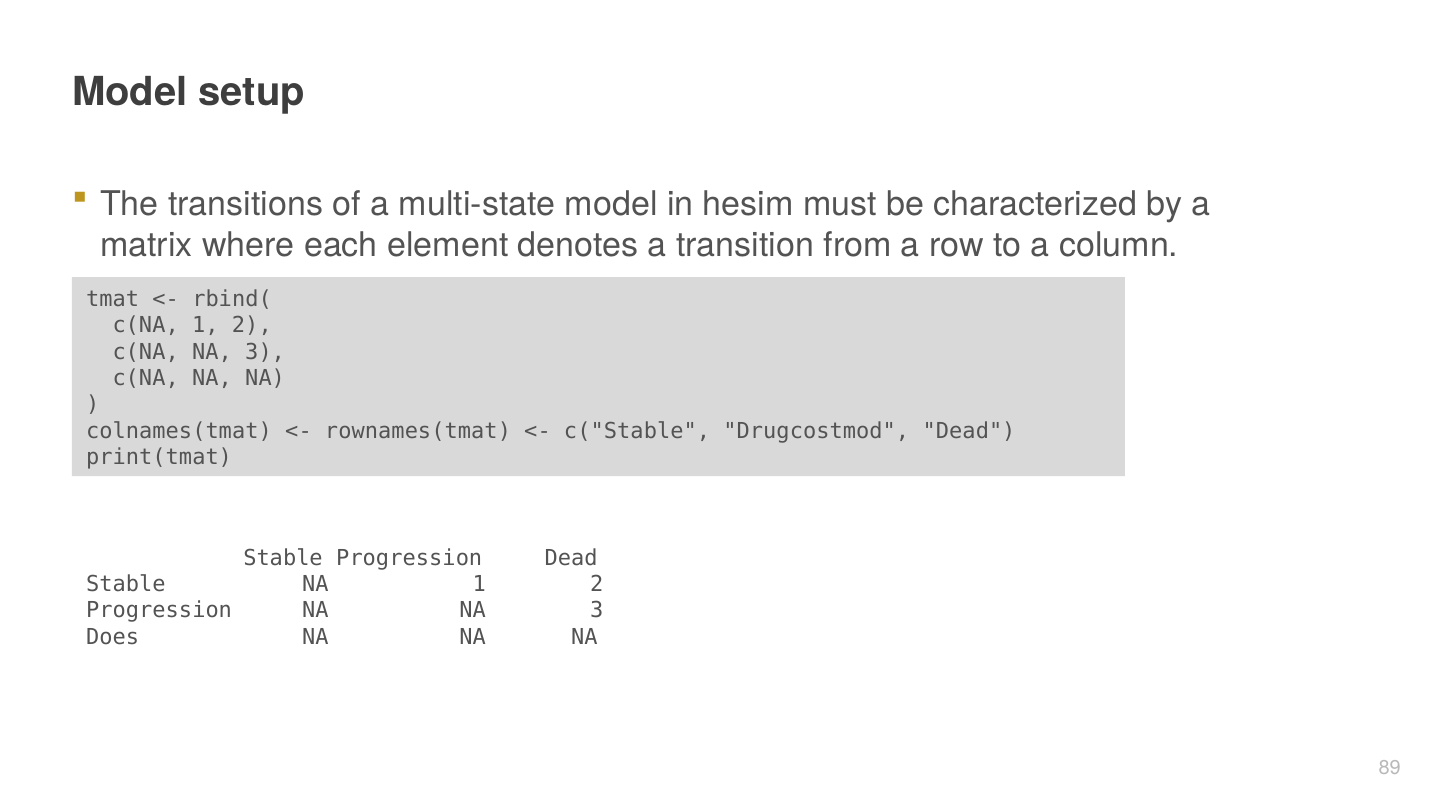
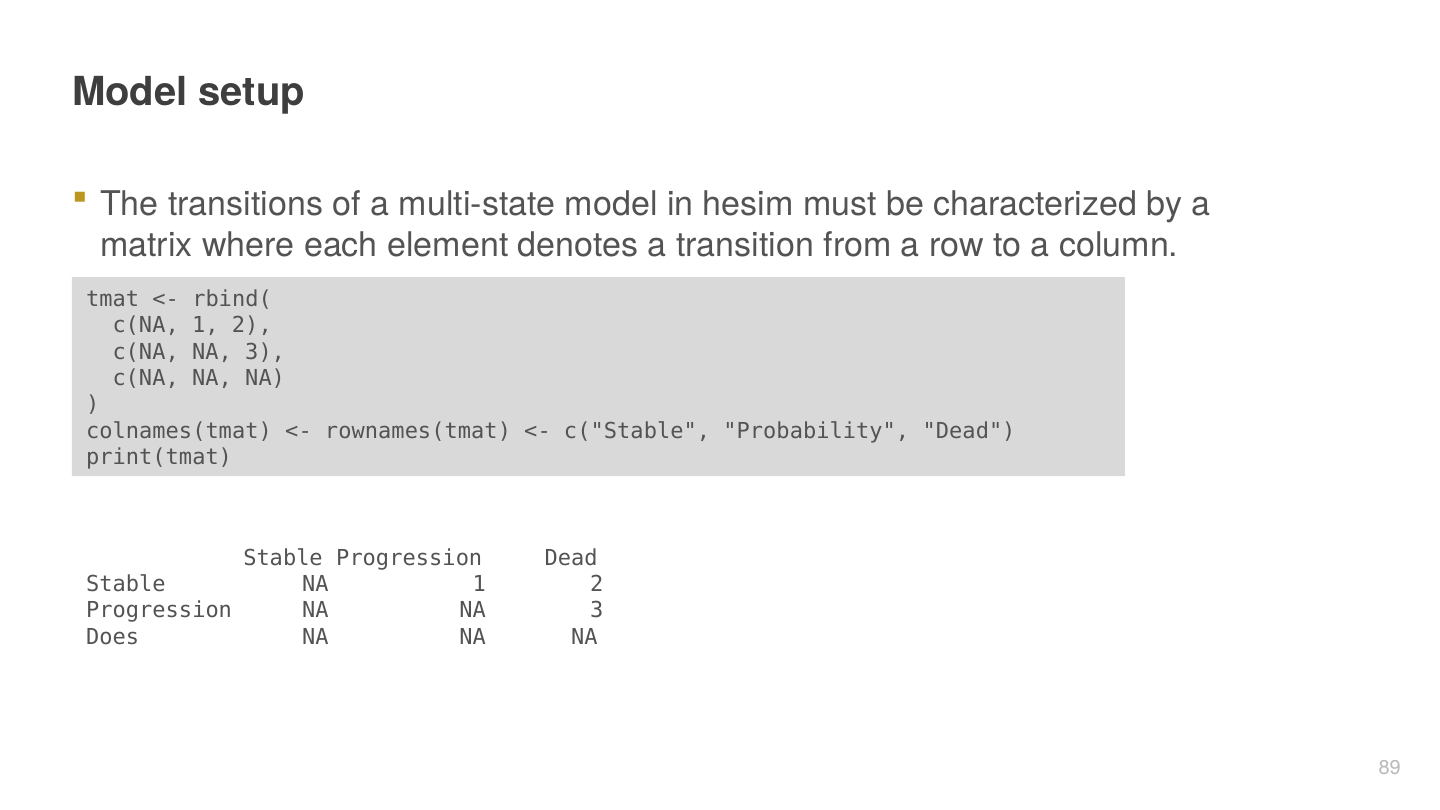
Drugcostmod: Drugcostmod -> Probability
